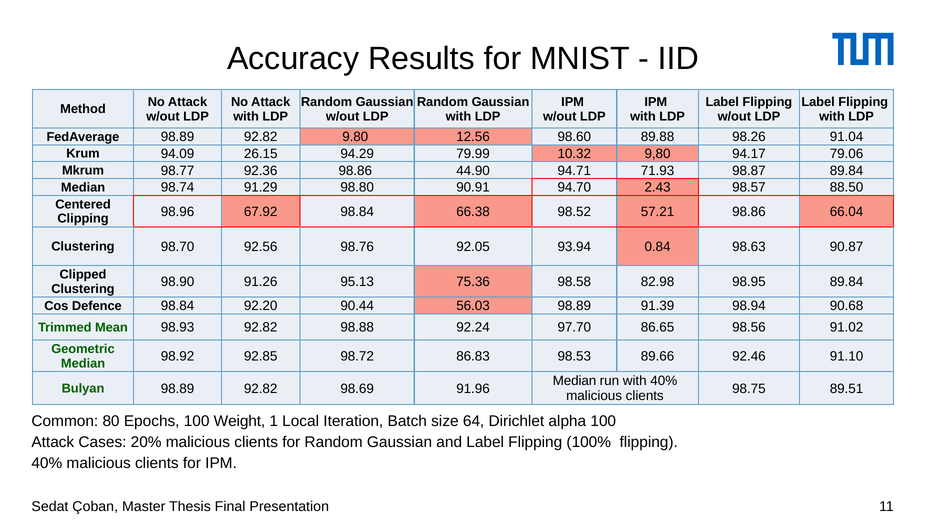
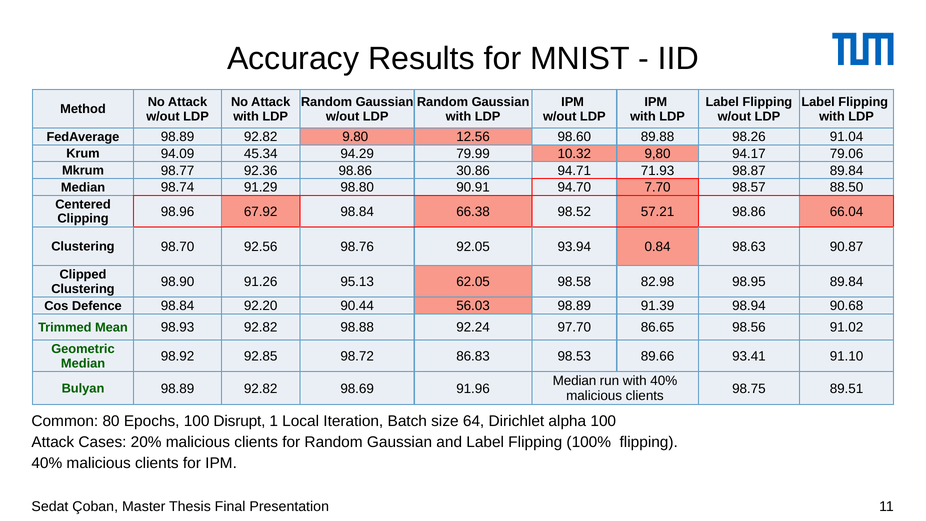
26.15: 26.15 -> 45.34
44.90: 44.90 -> 30.86
2.43: 2.43 -> 7.70
75.36: 75.36 -> 62.05
92.46: 92.46 -> 93.41
Weight: Weight -> Disrupt
